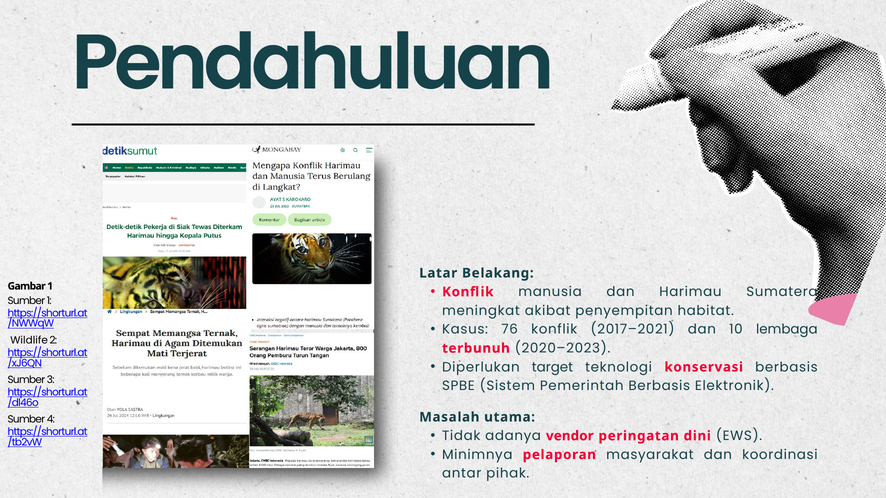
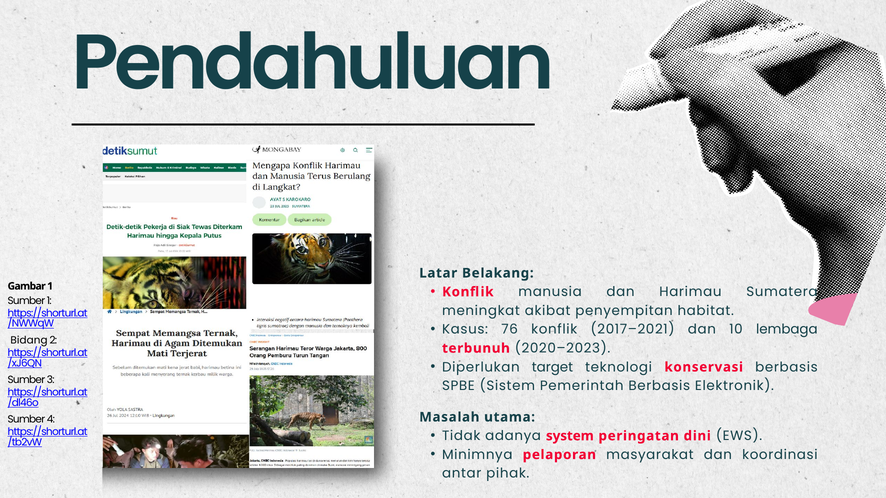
Wildlife: Wildlife -> Bidang
vendor: vendor -> system
